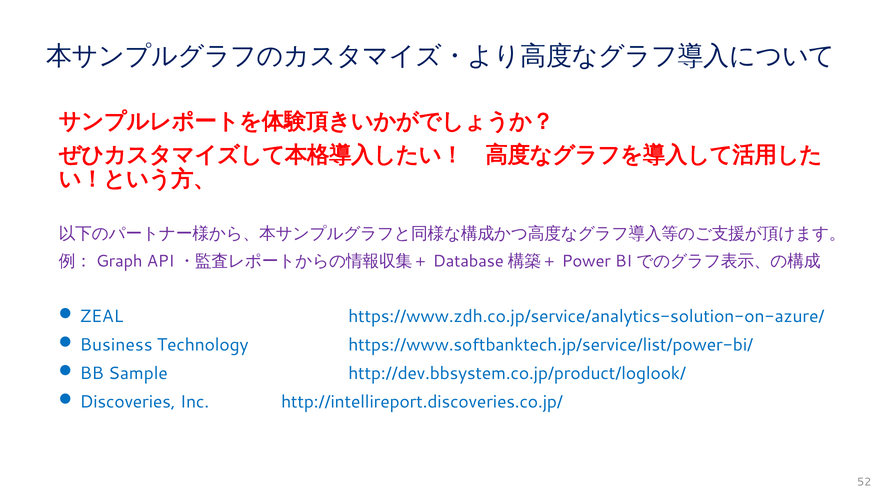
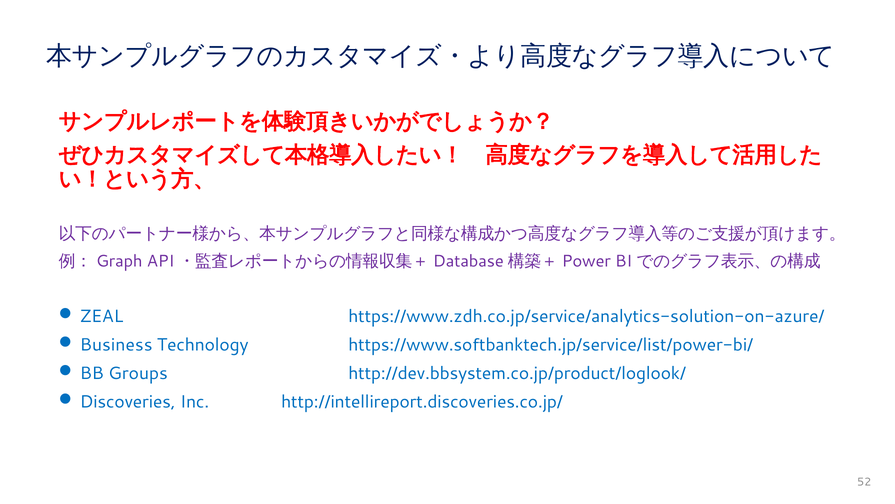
Sample: Sample -> Groups
